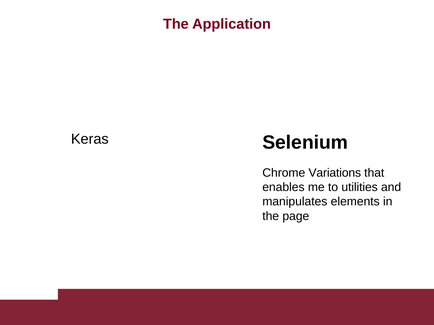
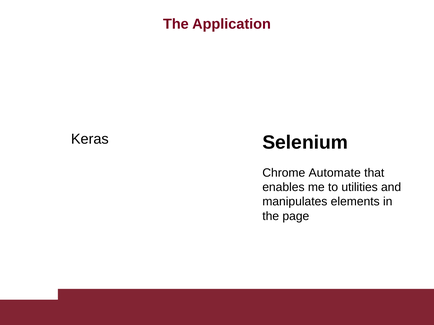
Variations: Variations -> Automate
